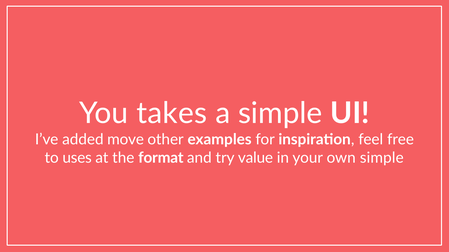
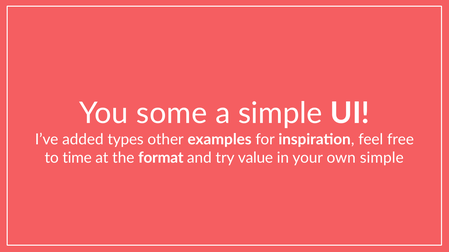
takes: takes -> some
move: move -> types
uses: uses -> time
